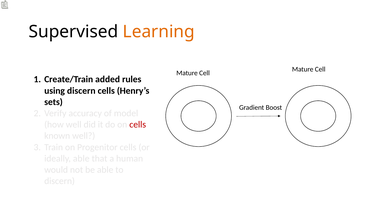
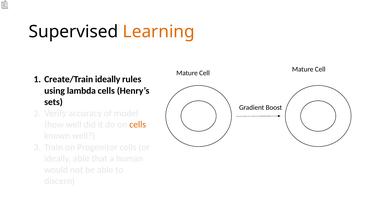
Create/Train added: added -> ideally
using discern: discern -> lambda
cells at (138, 125) colour: red -> orange
